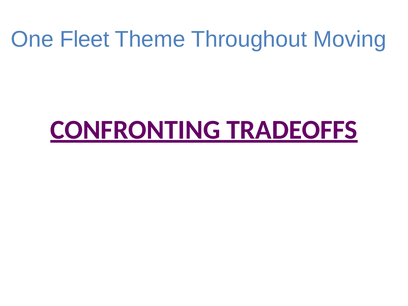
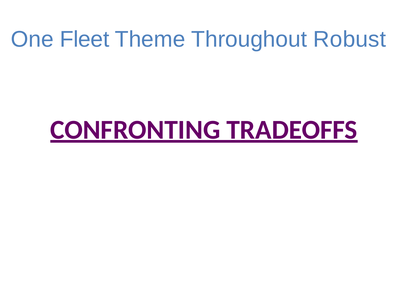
Moving: Moving -> Robust
